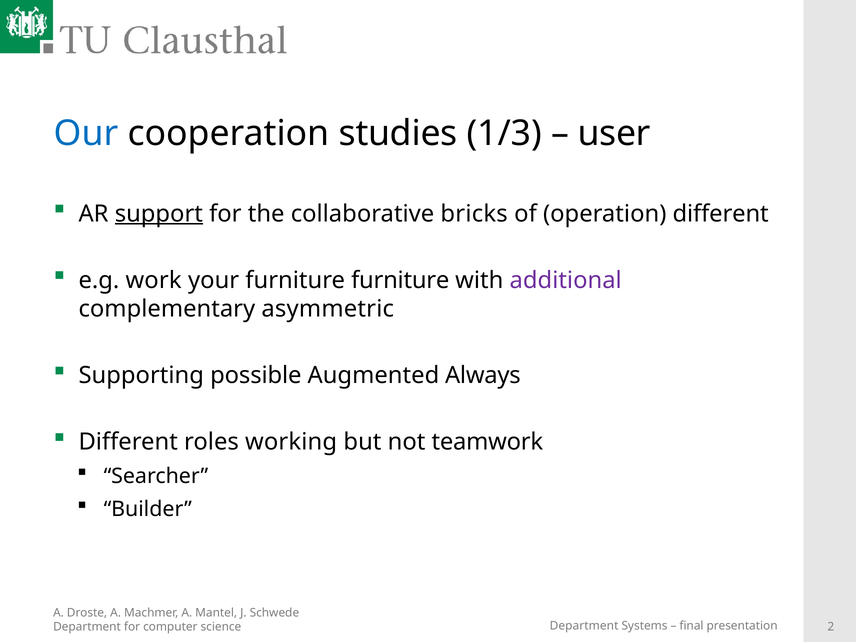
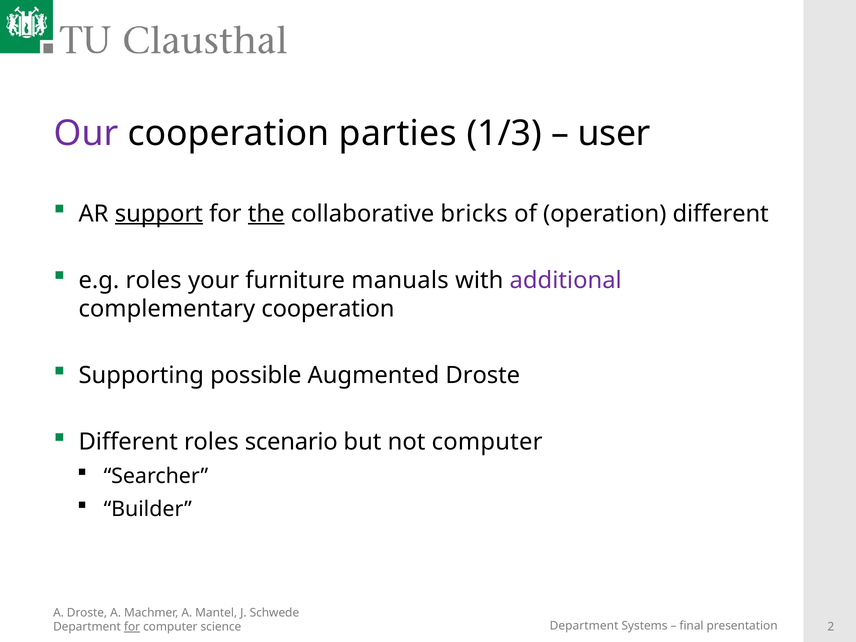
Our colour: blue -> purple
studies: studies -> parties
the underline: none -> present
e.g work: work -> roles
furniture furniture: furniture -> manuals
complementary asymmetric: asymmetric -> cooperation
Augmented Always: Always -> Droste
working: working -> scenario
not teamwork: teamwork -> computer
for at (132, 627) underline: none -> present
